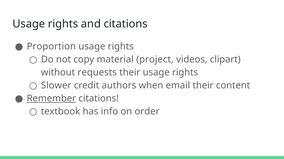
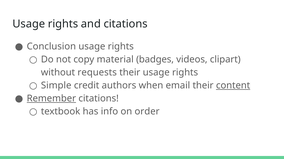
Proportion: Proportion -> Conclusion
project: project -> badges
Slower: Slower -> Simple
content underline: none -> present
